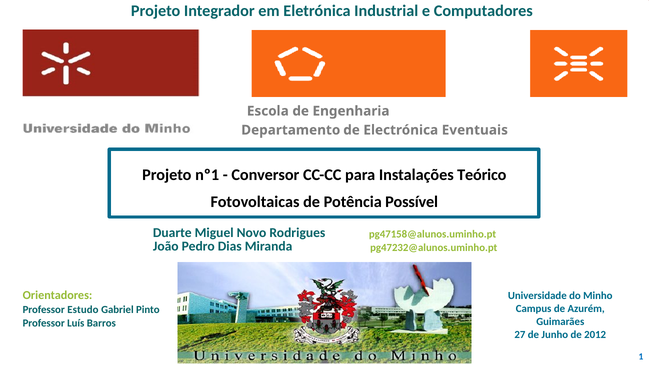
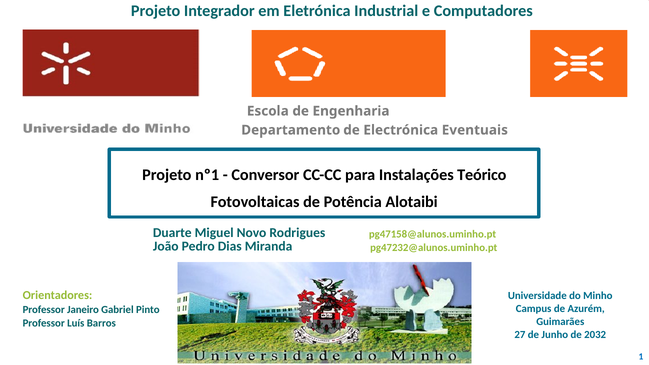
Possível: Possível -> Alotaibi
Estudo: Estudo -> Janeiro
2012: 2012 -> 2032
